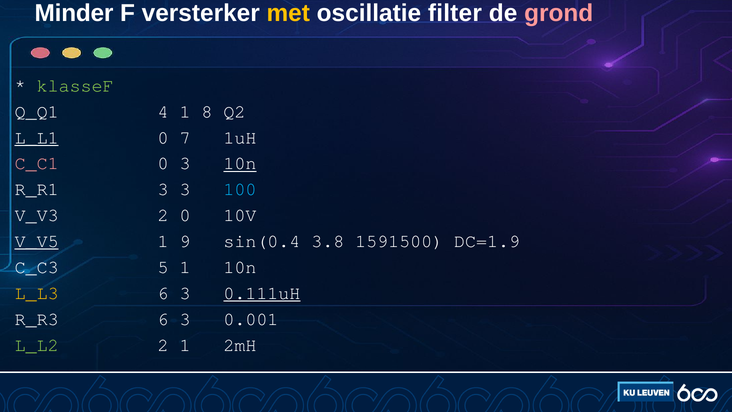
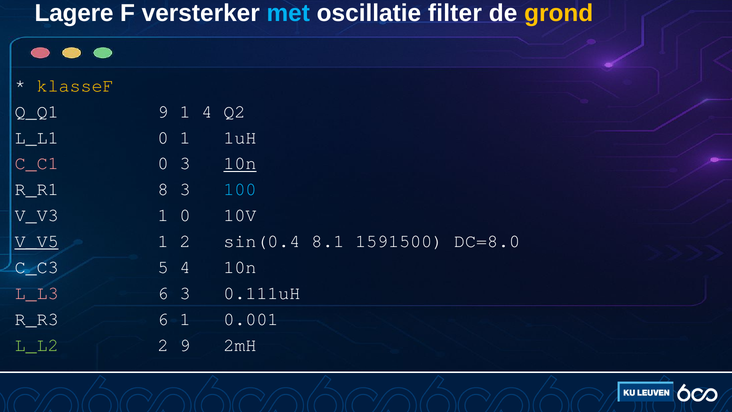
Minder: Minder -> Lagere
met colour: yellow -> light blue
grond colour: pink -> yellow
klasseF colour: light green -> yellow
Q_Q1 4: 4 -> 9
1 8: 8 -> 4
L_L1 underline: present -> none
0 7: 7 -> 1
R_R1 3: 3 -> 8
V_V3 2: 2 -> 1
1 9: 9 -> 2
3.8: 3.8 -> 8.1
DC=1.9: DC=1.9 -> DC=8.0
5 1: 1 -> 4
L_L3 colour: yellow -> pink
0.111uH underline: present -> none
R_R3 6 3: 3 -> 1
2 1: 1 -> 9
